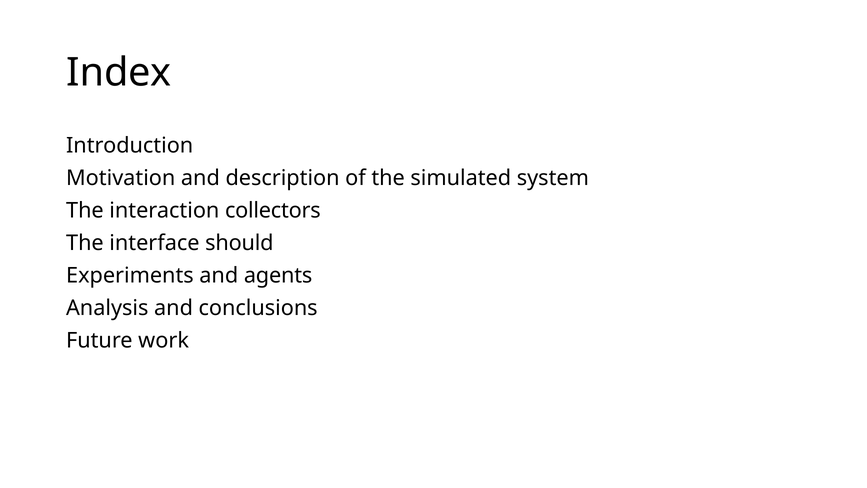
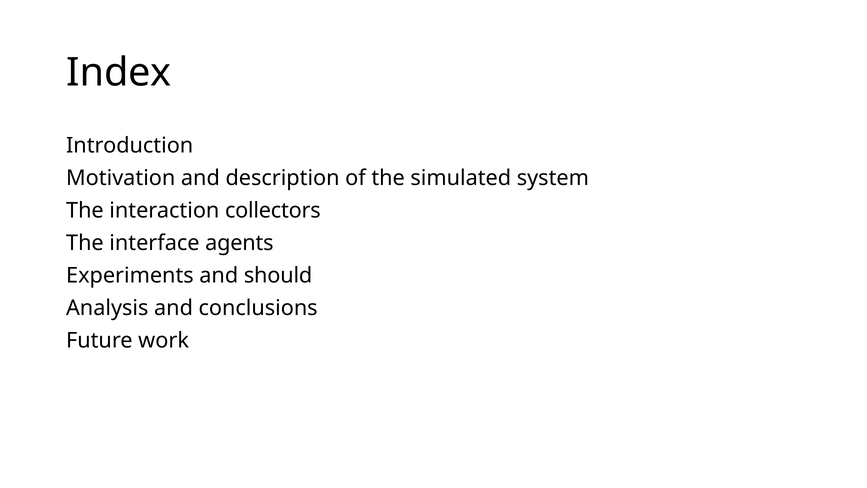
should: should -> agents
agents: agents -> should
